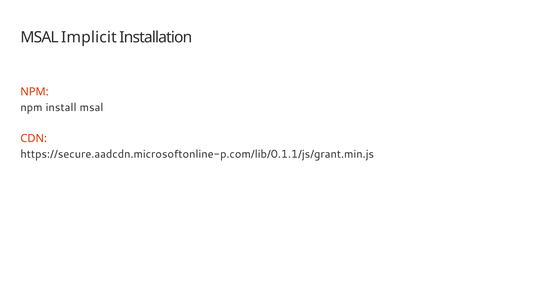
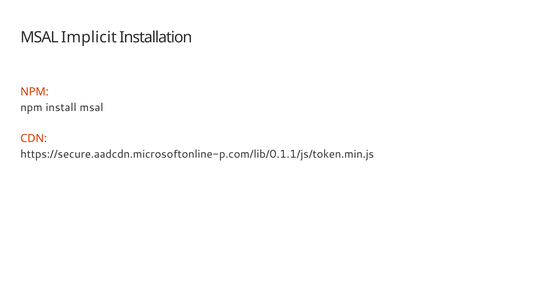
https://secure.aadcdn.microsoftonline-p.com/lib/0.1.1/js/grant.min.js: https://secure.aadcdn.microsoftonline-p.com/lib/0.1.1/js/grant.min.js -> https://secure.aadcdn.microsoftonline-p.com/lib/0.1.1/js/token.min.js
